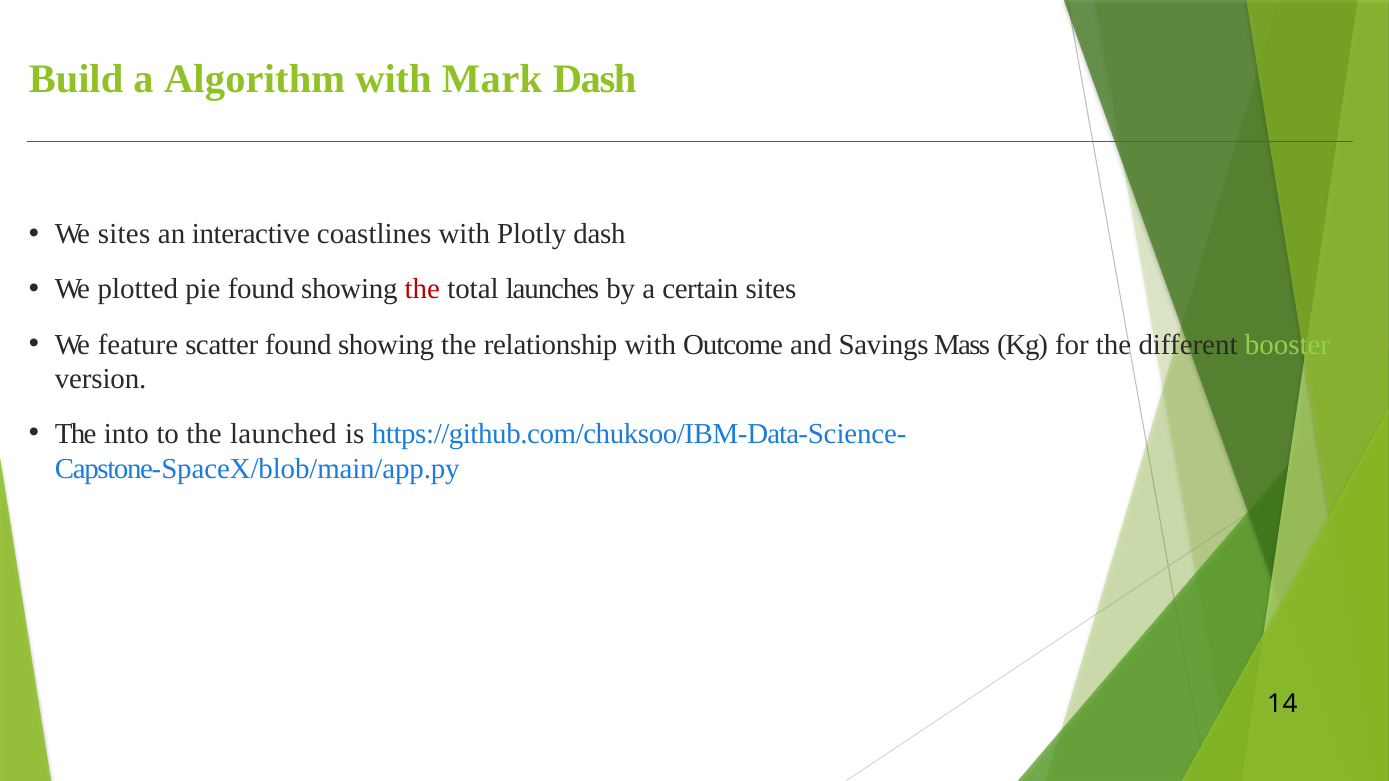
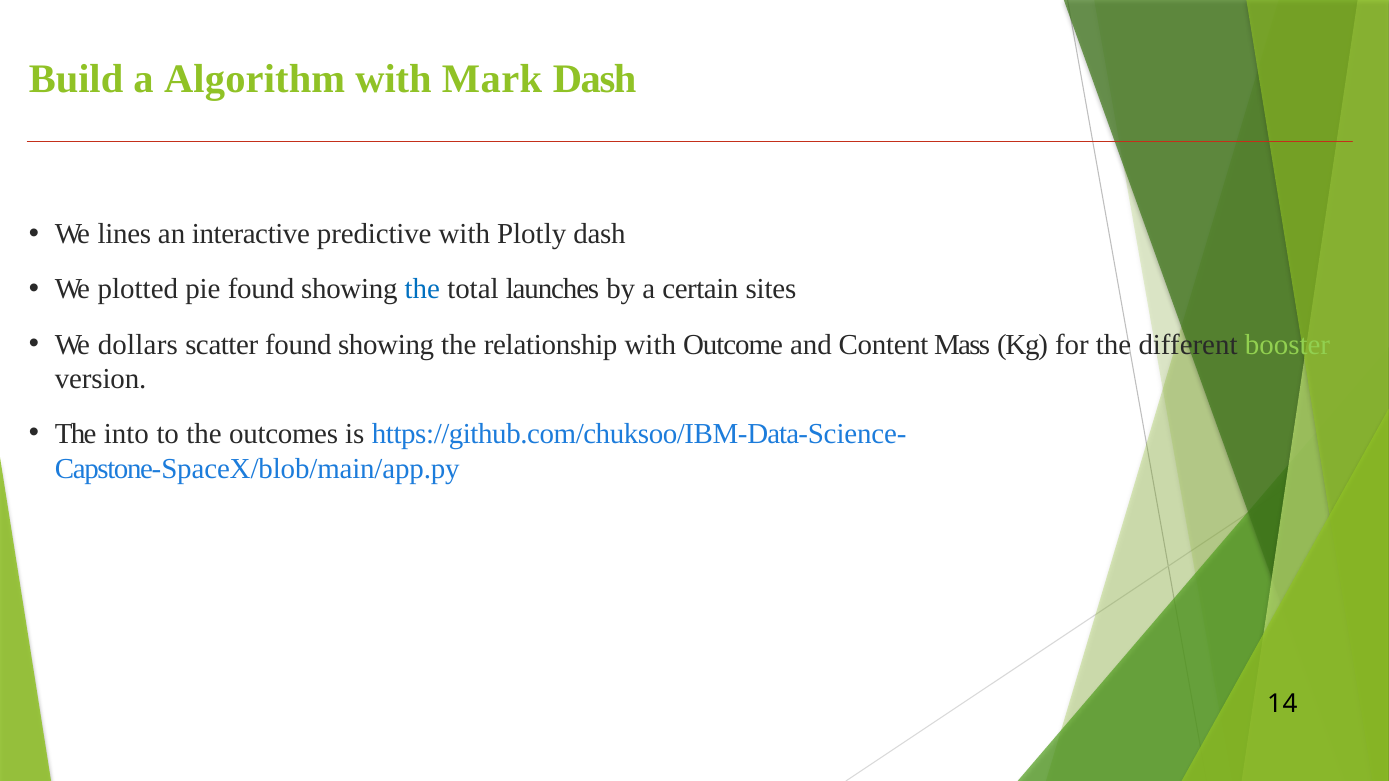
We sites: sites -> lines
coastlines: coastlines -> predictive
the at (422, 290) colour: red -> blue
feature: feature -> dollars
Savings: Savings -> Content
launched: launched -> outcomes
